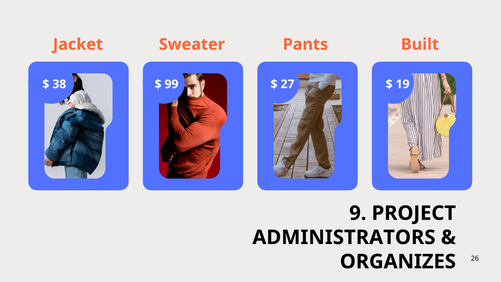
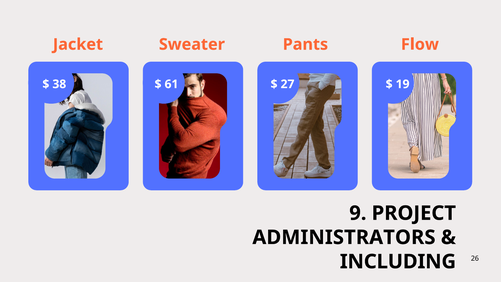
Built: Built -> Flow
99: 99 -> 61
ORGANIZES: ORGANIZES -> INCLUDING
